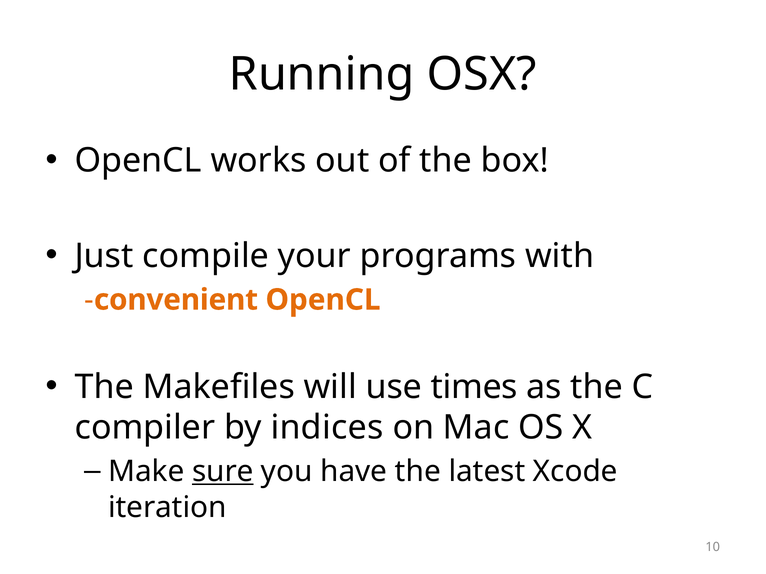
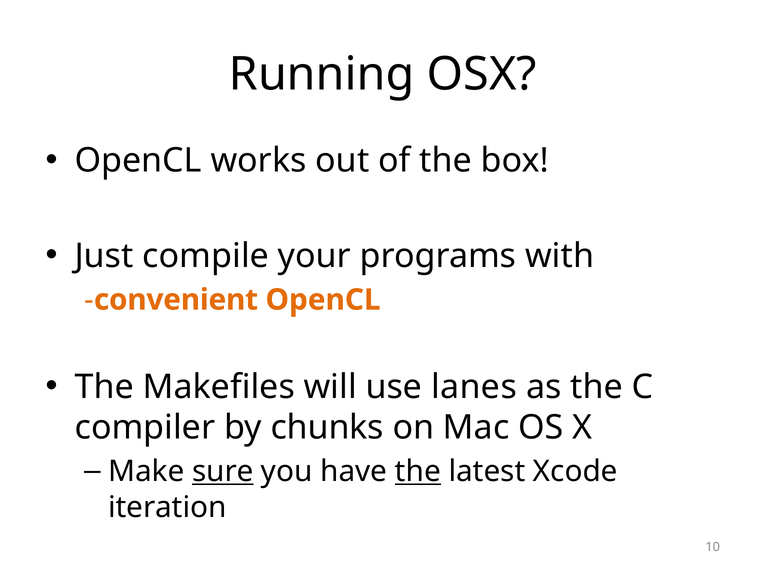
times: times -> lanes
indices: indices -> chunks
the at (418, 472) underline: none -> present
